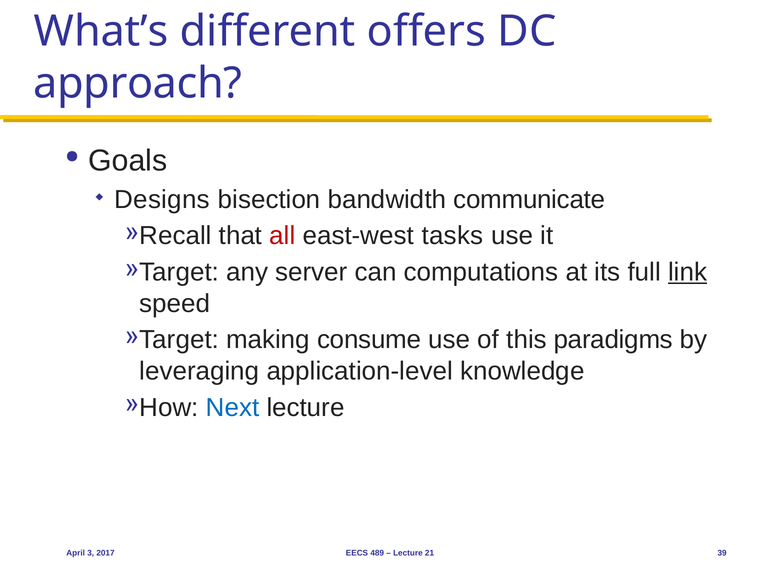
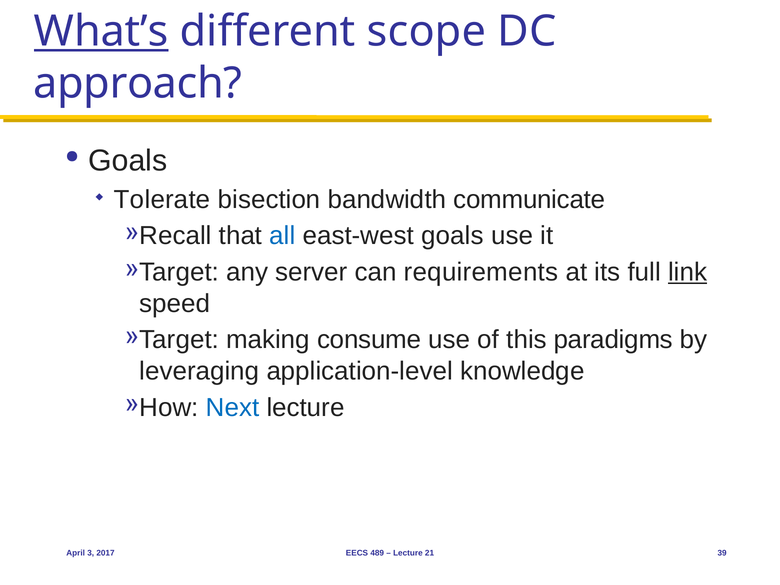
What’s underline: none -> present
offers: offers -> scope
Designs: Designs -> Tolerate
all colour: red -> blue
east-west tasks: tasks -> goals
computations: computations -> requirements
